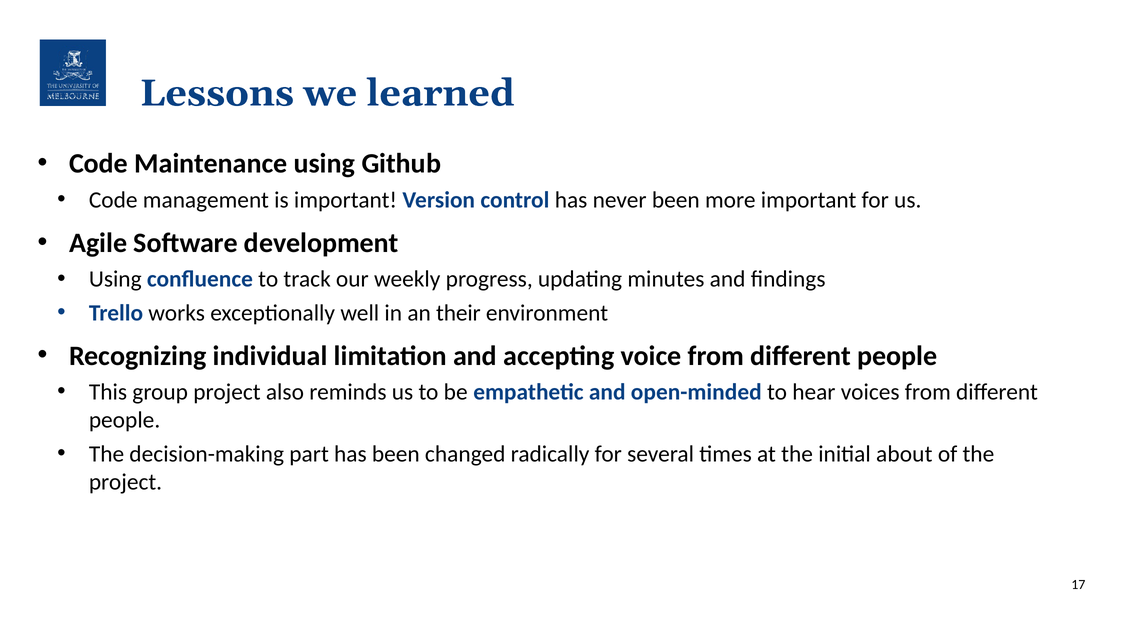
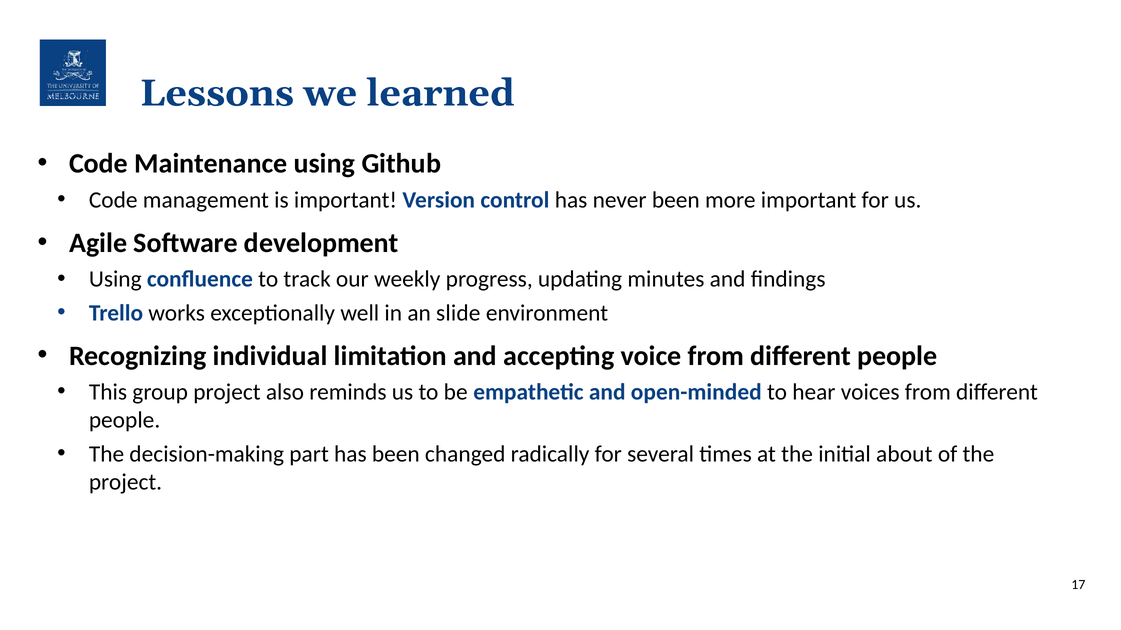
their: their -> slide
